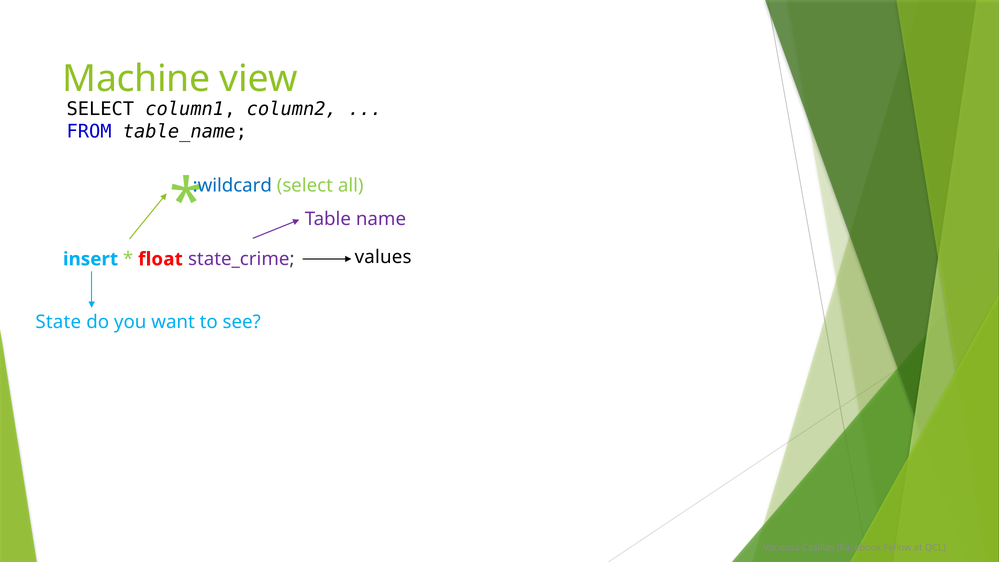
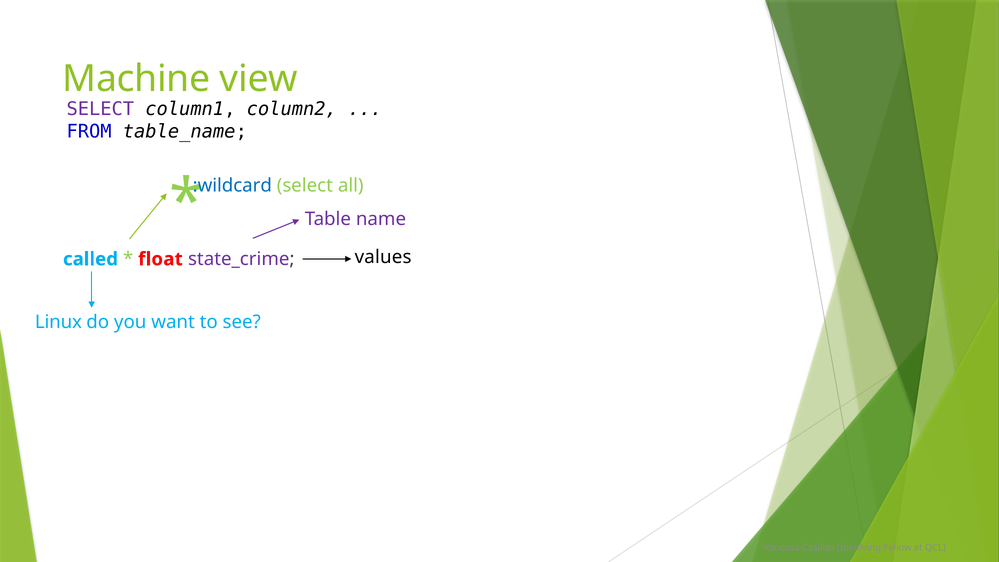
SELECT at (100, 109) colour: black -> purple
insert: insert -> called
State: State -> Linux
Facebook: Facebook -> Involving
